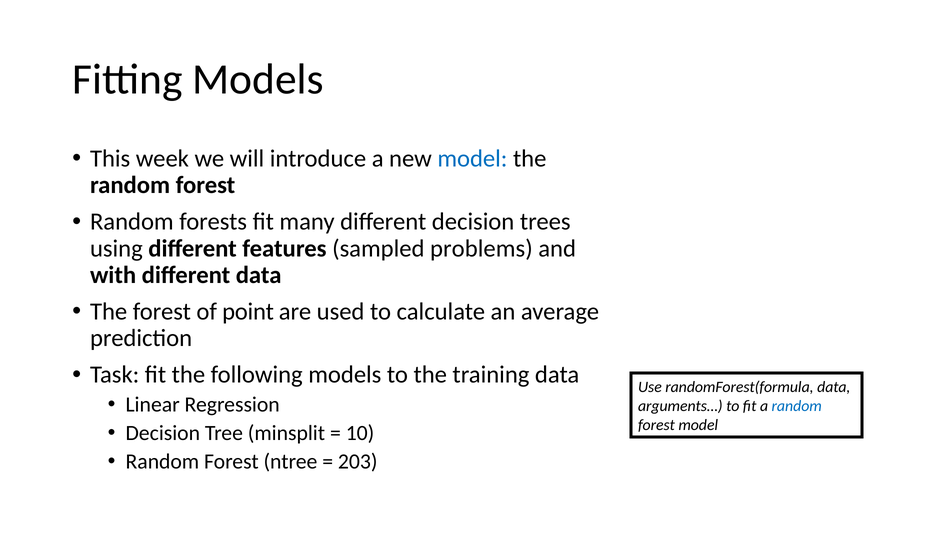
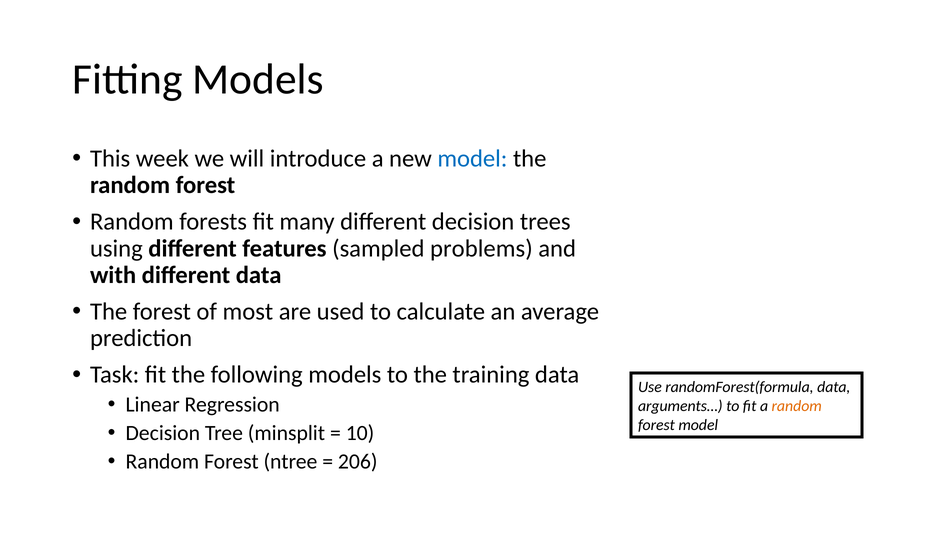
point: point -> most
random at (797, 406) colour: blue -> orange
203: 203 -> 206
